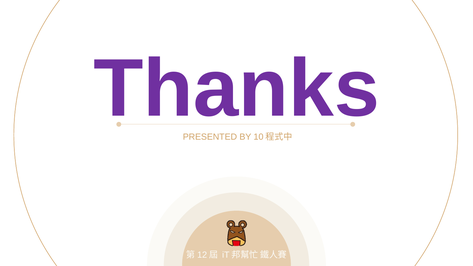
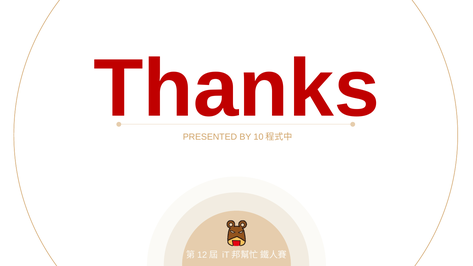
Thanks colour: purple -> red
